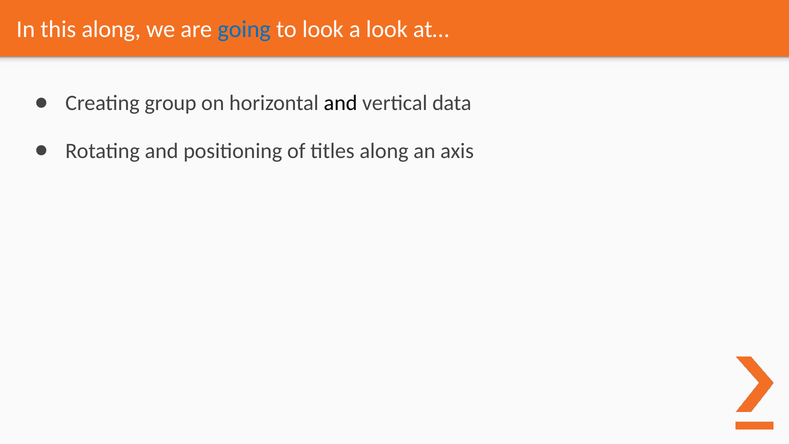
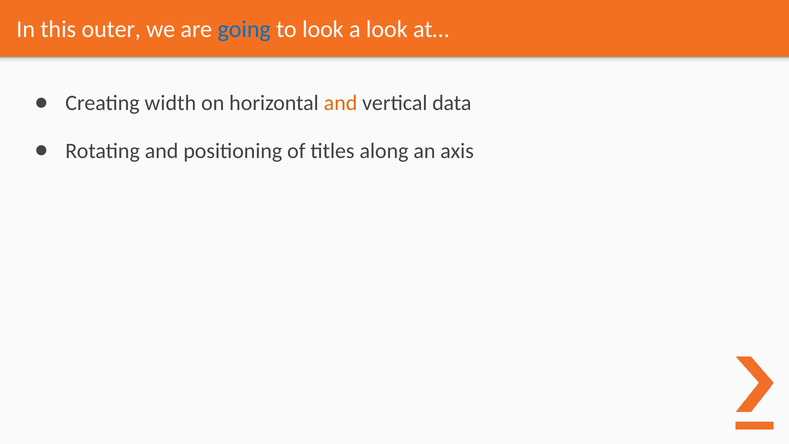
this along: along -> outer
group: group -> width
and at (341, 103) colour: black -> orange
